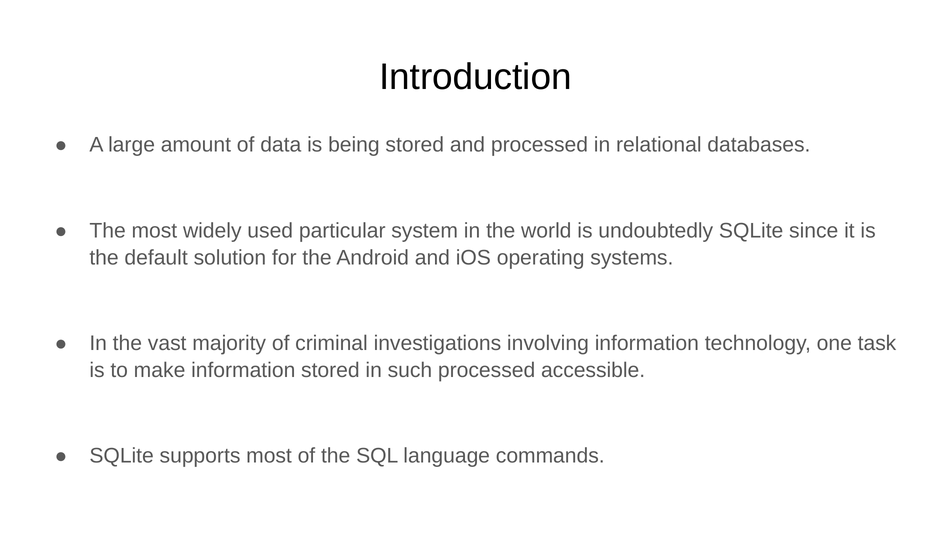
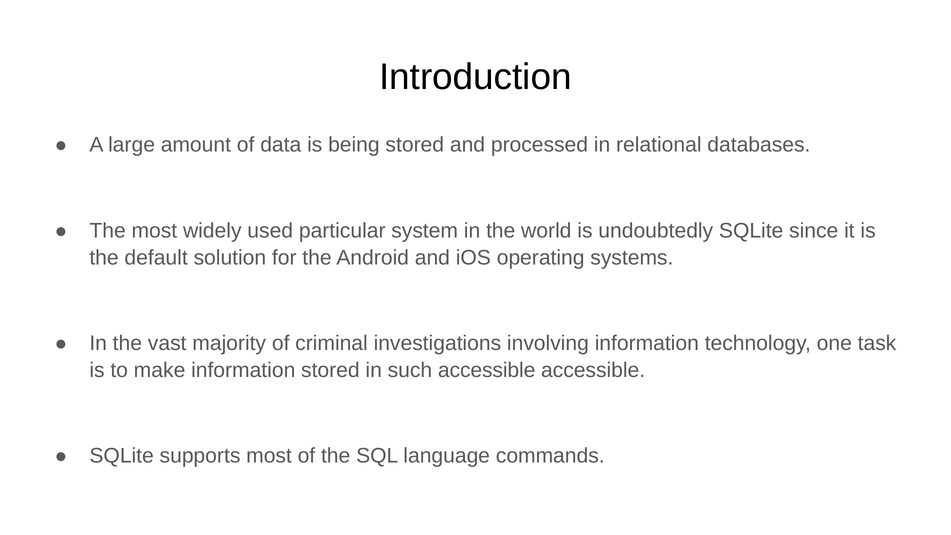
such processed: processed -> accessible
